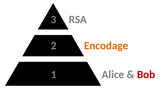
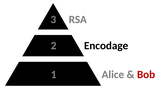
Encodage colour: orange -> black
